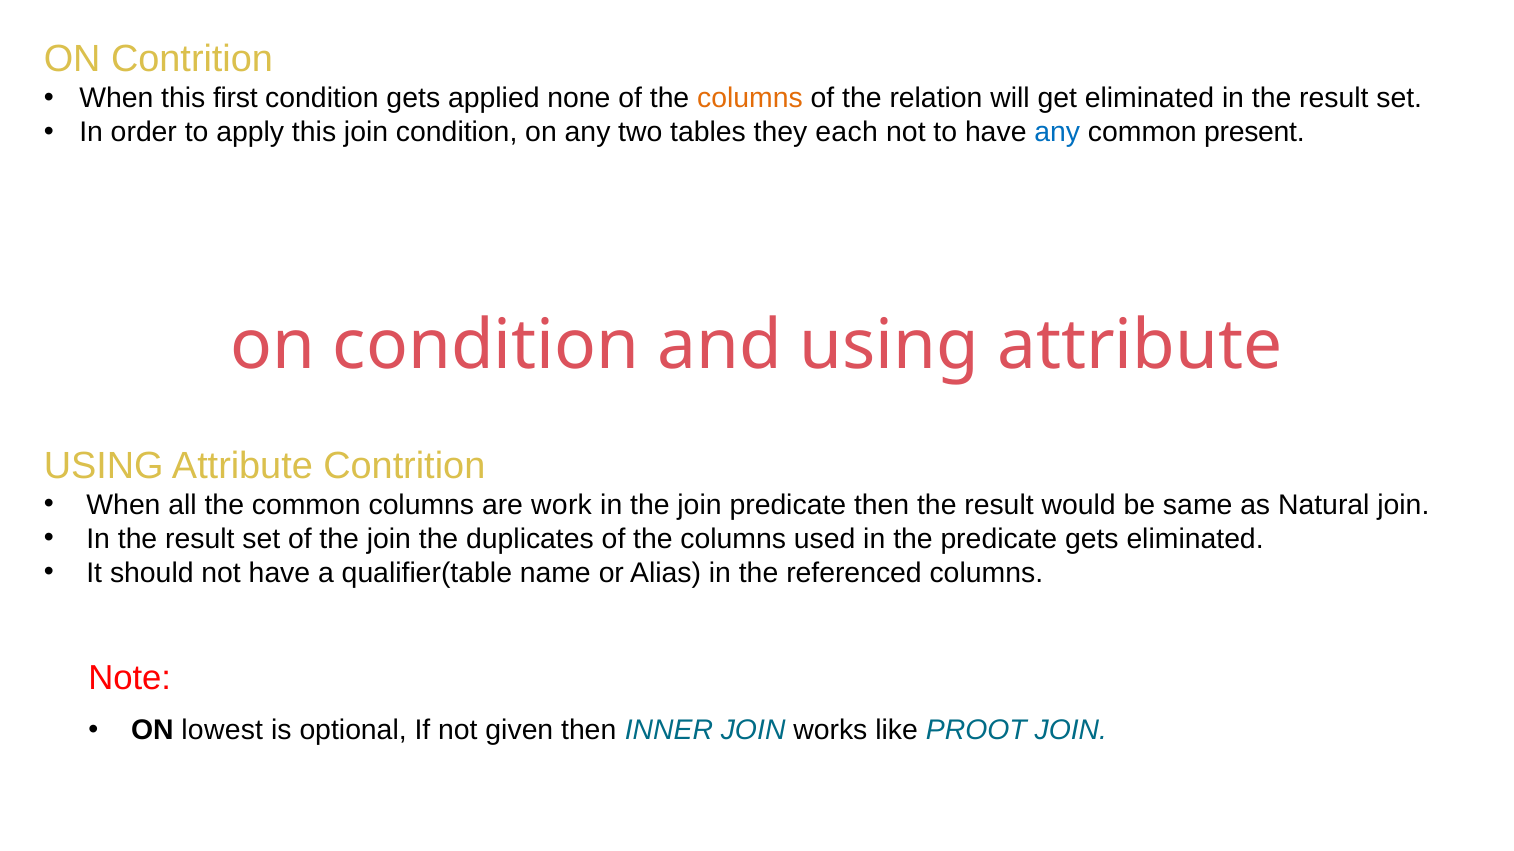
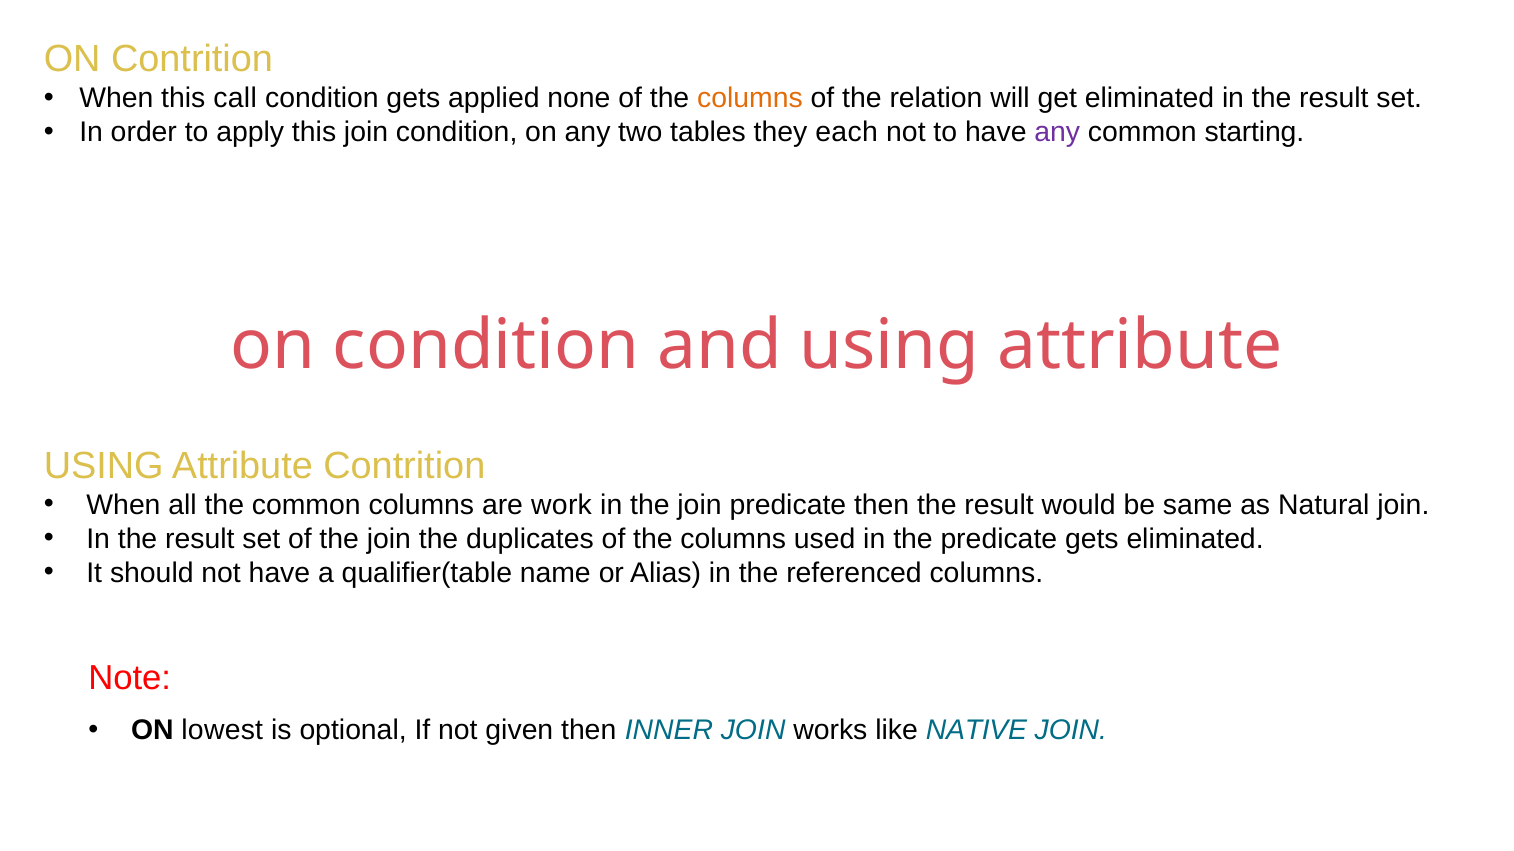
first: first -> call
any at (1057, 132) colour: blue -> purple
present: present -> starting
PROOT: PROOT -> NATIVE
